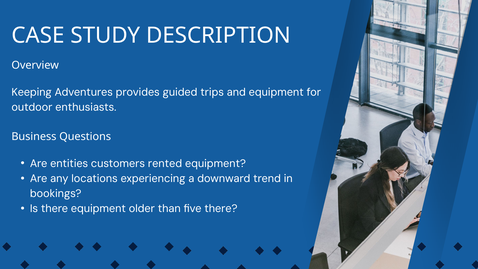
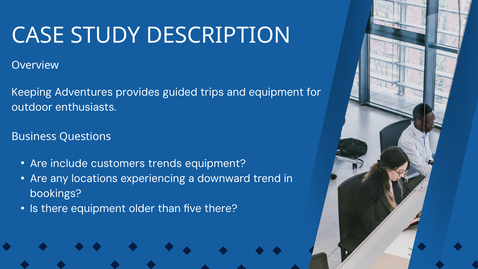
entities: entities -> include
rented: rented -> trends
